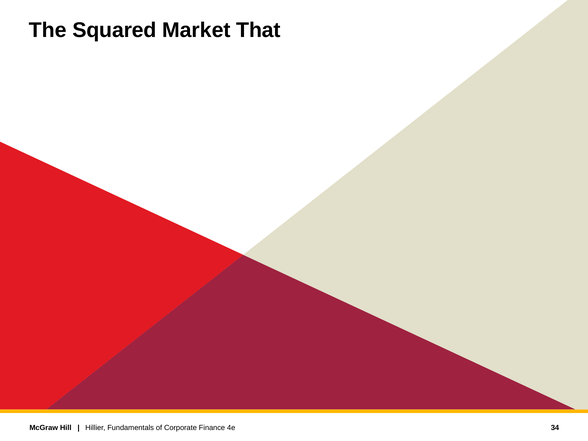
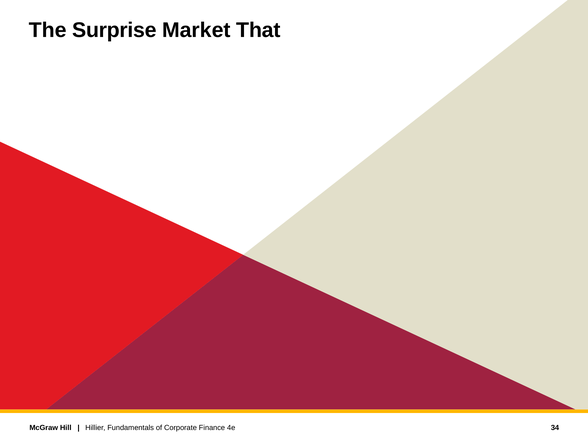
Squared: Squared -> Surprise
